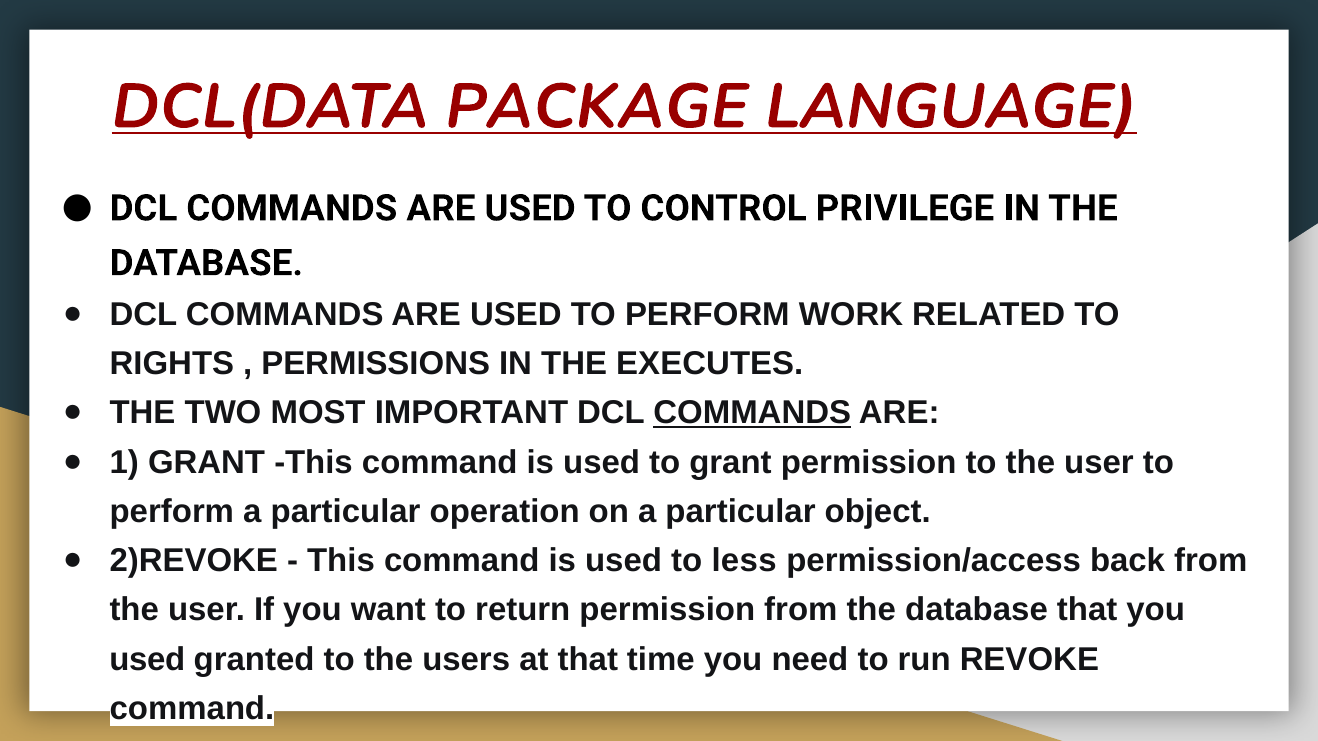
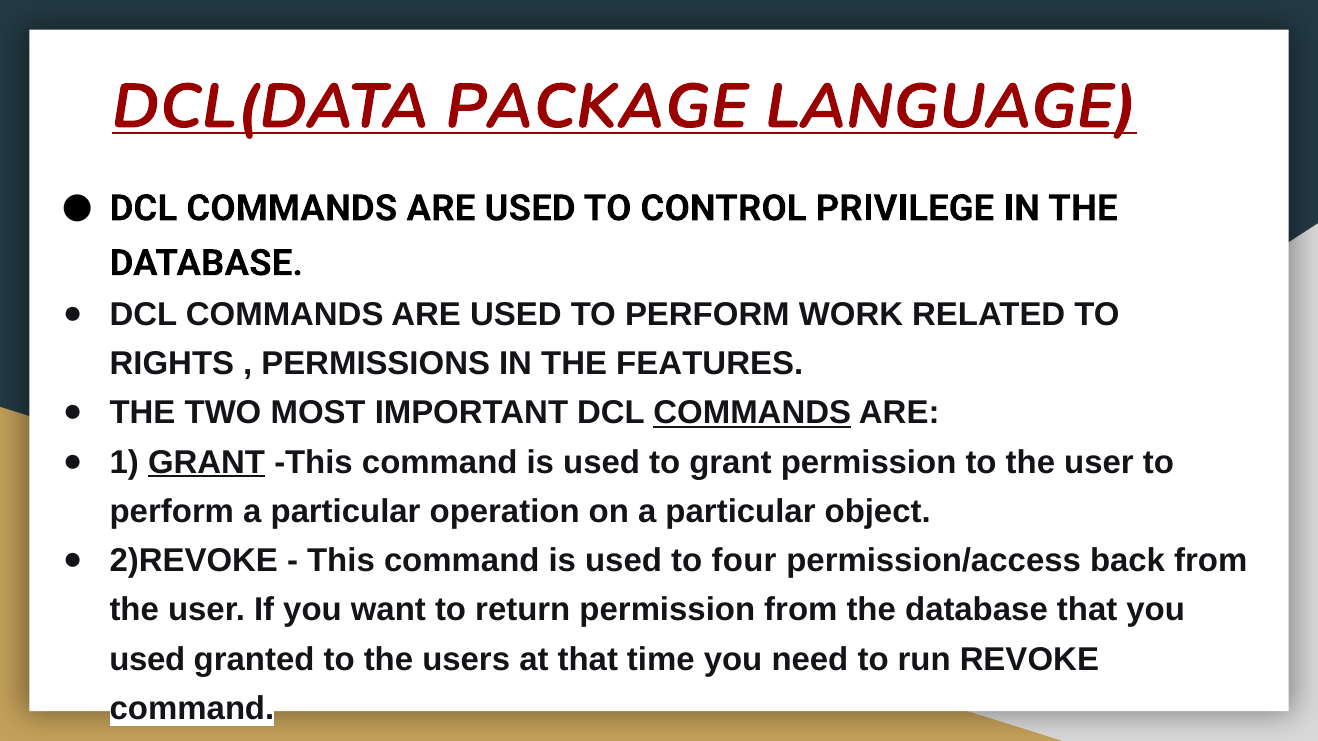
EXECUTES: EXECUTES -> FEATURES
GRANT at (207, 462) underline: none -> present
less: less -> four
